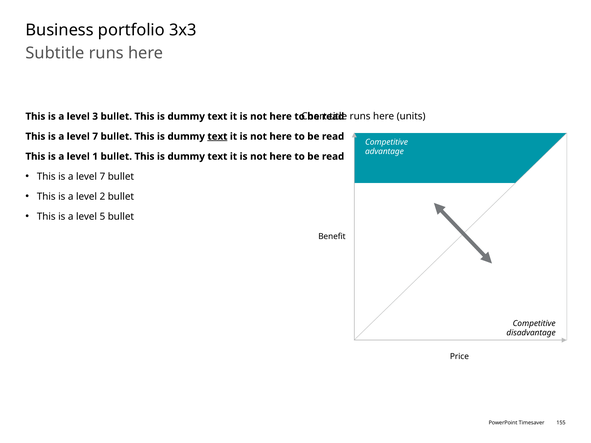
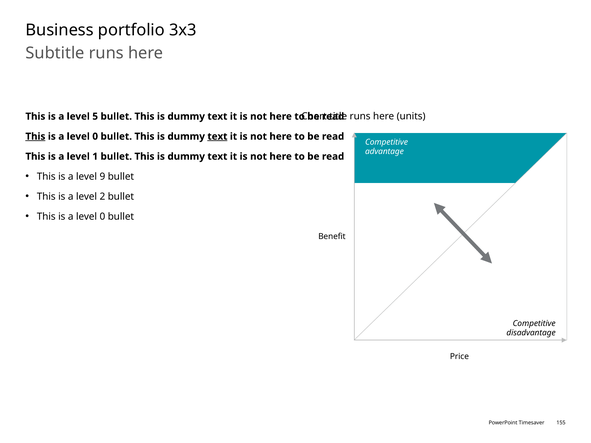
3: 3 -> 5
This at (35, 137) underline: none -> present
7 at (95, 137): 7 -> 0
7 at (102, 177): 7 -> 9
5 at (102, 217): 5 -> 0
